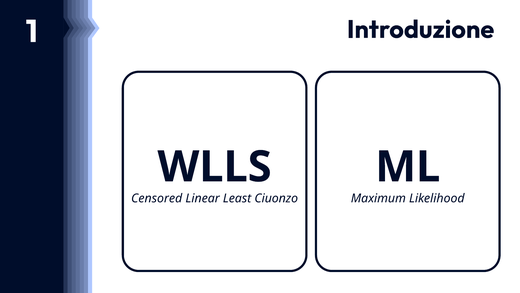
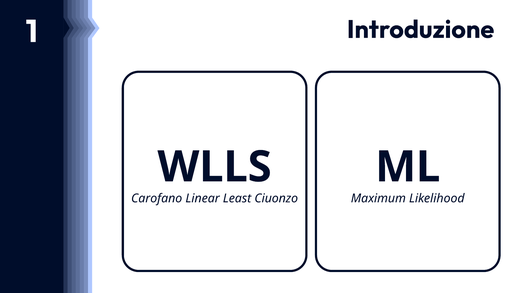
Censored: Censored -> Carofano
